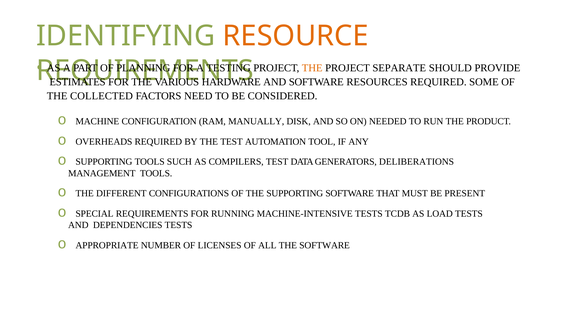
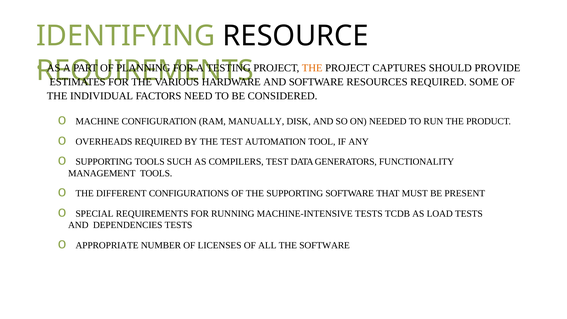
RESOURCE colour: orange -> black
SEPARATE: SEPARATE -> CAPTURES
COLLECTED: COLLECTED -> INDIVIDUAL
DELIBERATIONS: DELIBERATIONS -> FUNCTIONALITY
